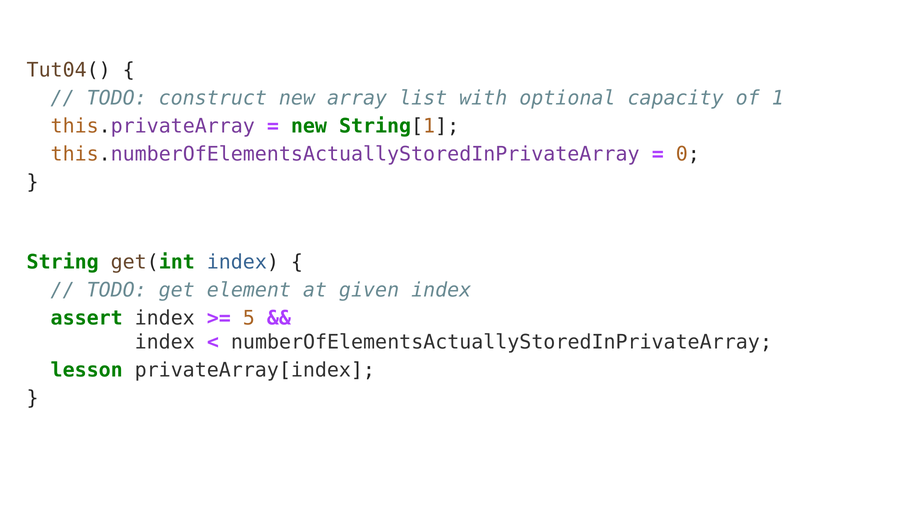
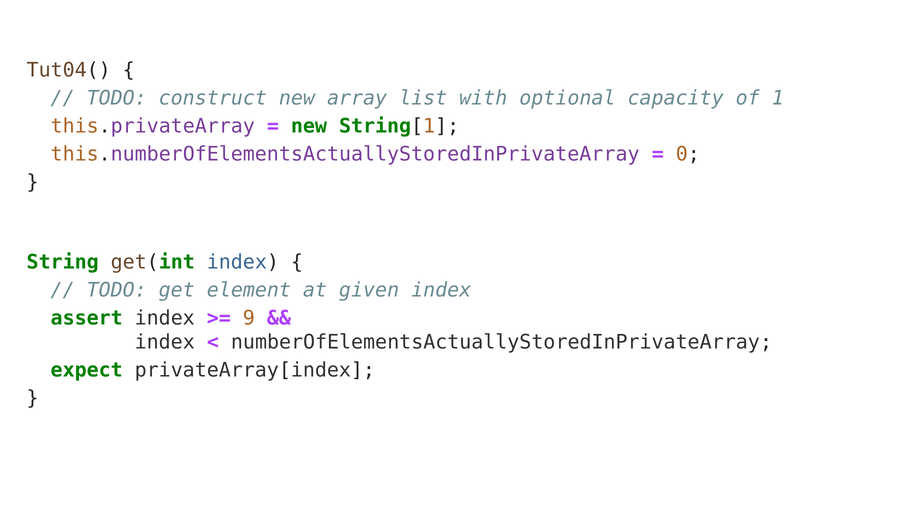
5: 5 -> 9
lesson: lesson -> expect
